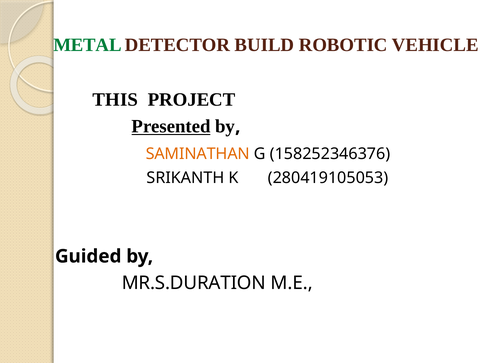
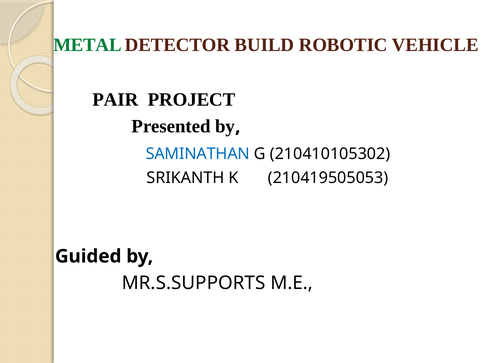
THIS: THIS -> PAIR
Presented underline: present -> none
SAMINATHAN colour: orange -> blue
158252346376: 158252346376 -> 210410105302
280419105053: 280419105053 -> 210419505053
MR.S.DURATION: MR.S.DURATION -> MR.S.SUPPORTS
